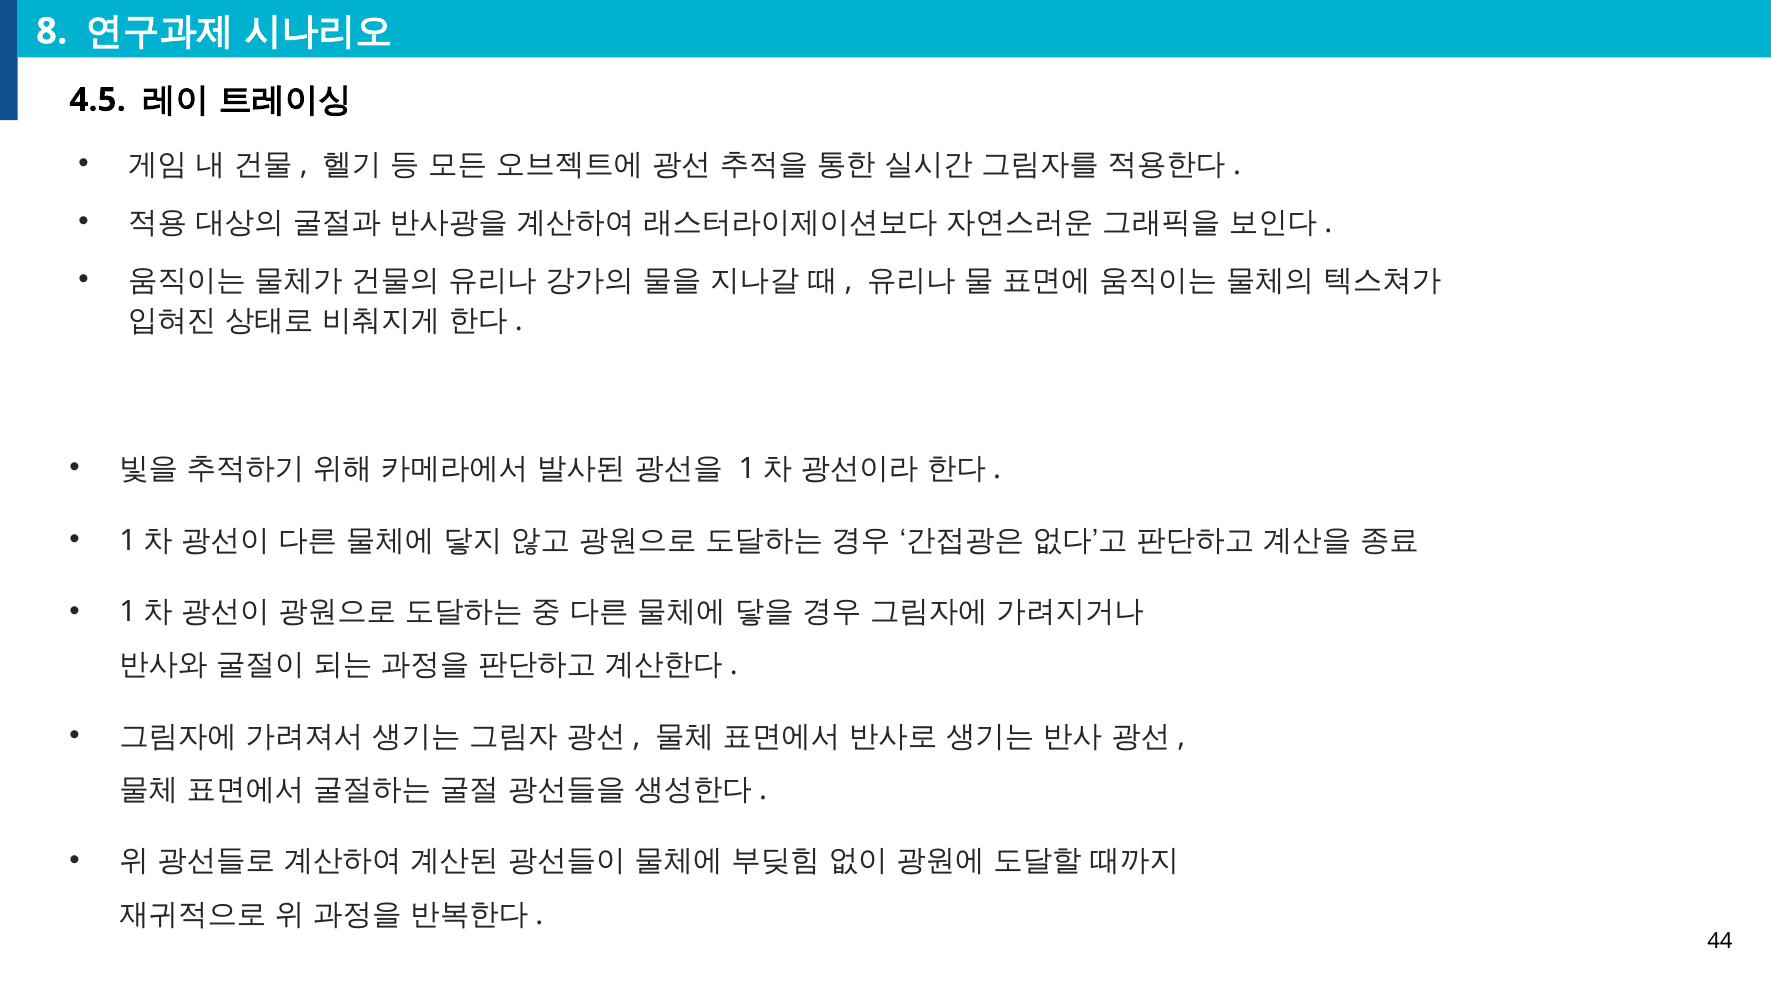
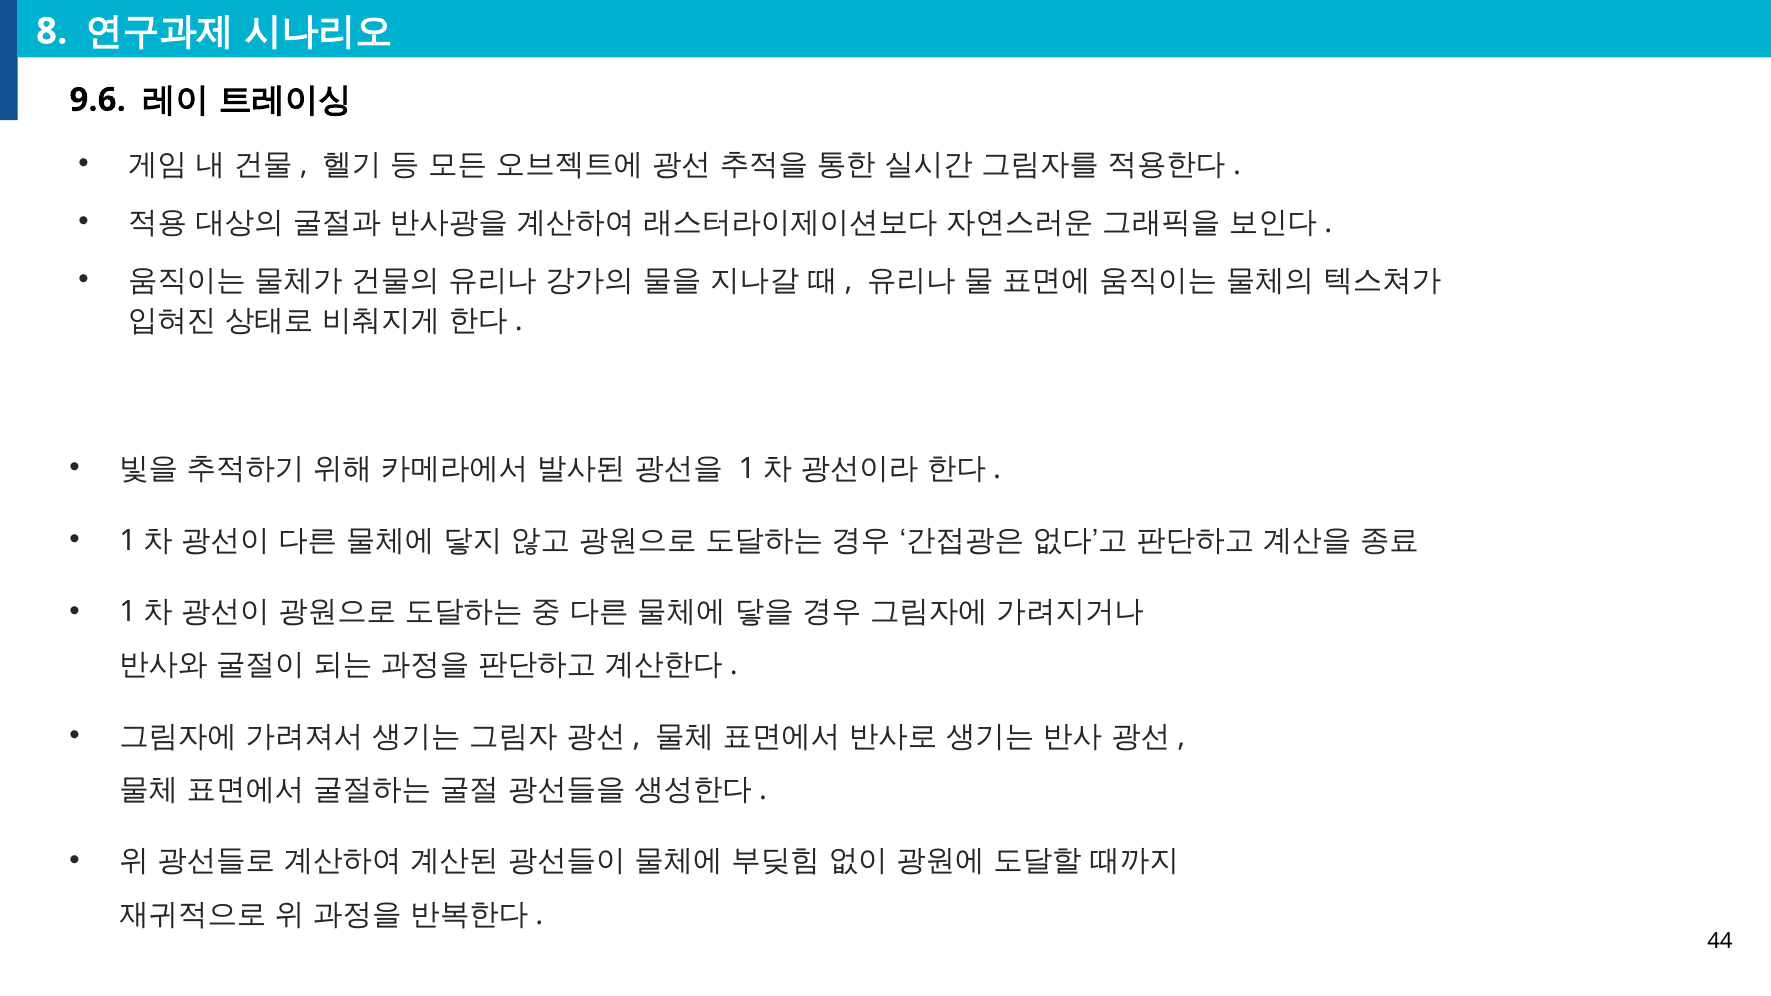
4.5: 4.5 -> 9.6
